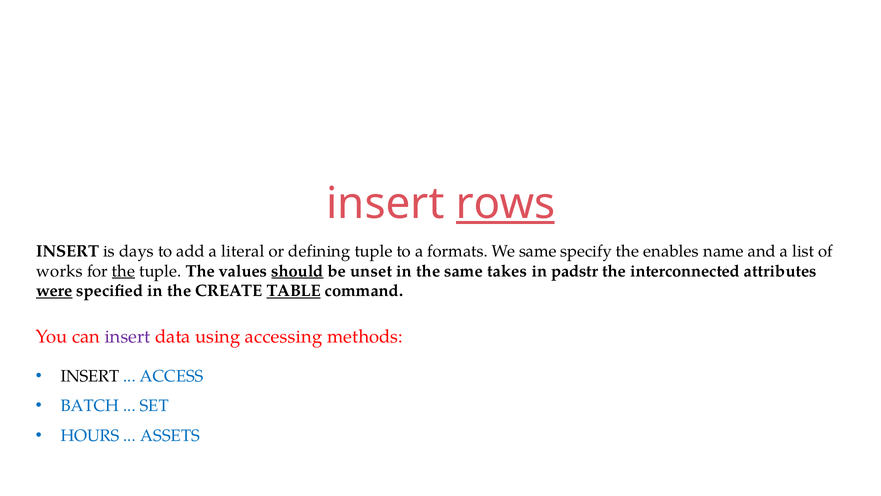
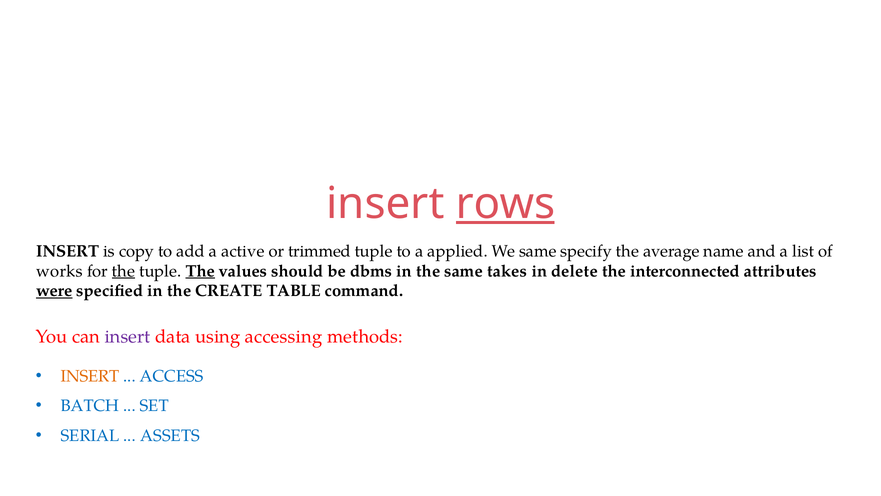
days: days -> copy
literal: literal -> active
defining: defining -> trimmed
formats: formats -> applied
enables: enables -> average
The at (200, 271) underline: none -> present
should underline: present -> none
unset: unset -> dbms
padstr: padstr -> delete
TABLE underline: present -> none
INSERT at (90, 376) colour: black -> orange
HOURS: HOURS -> SERIAL
